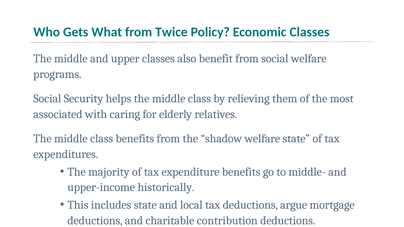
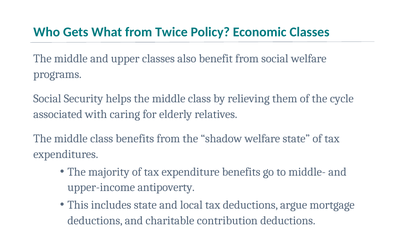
most: most -> cycle
historically: historically -> antipoverty
